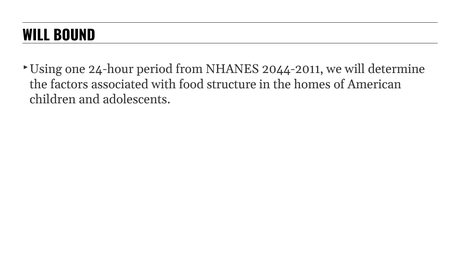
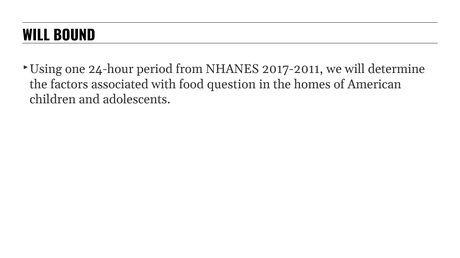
2044-2011: 2044-2011 -> 2017-2011
structure: structure -> question
